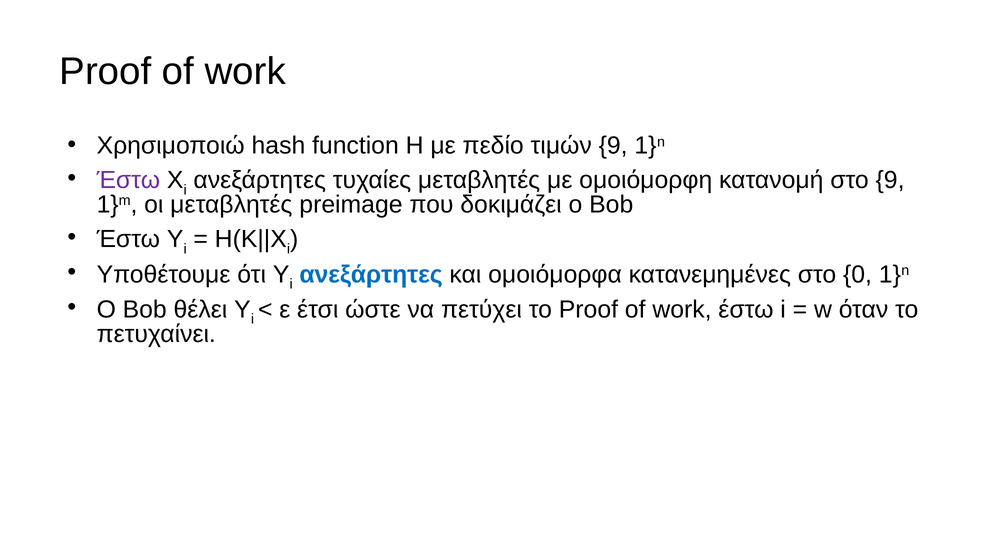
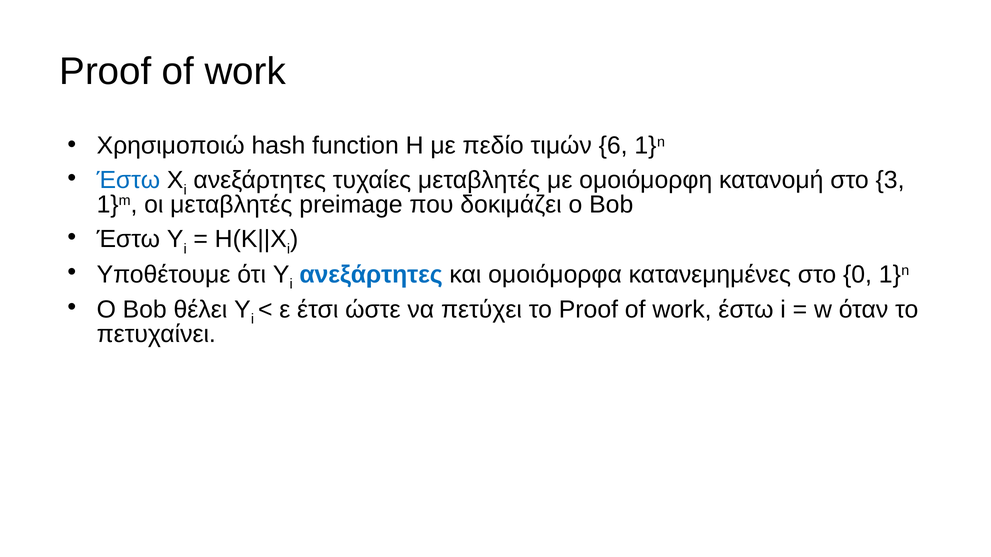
τιμών 9: 9 -> 6
Έστω at (128, 180) colour: purple -> blue
στο 9: 9 -> 3
